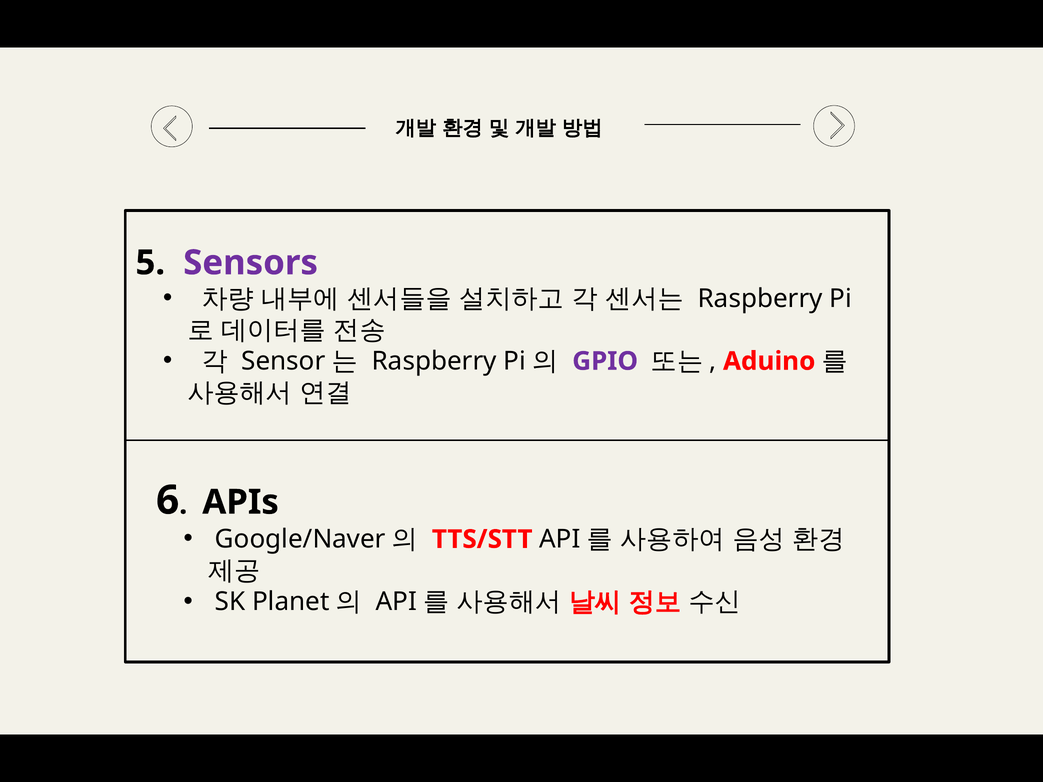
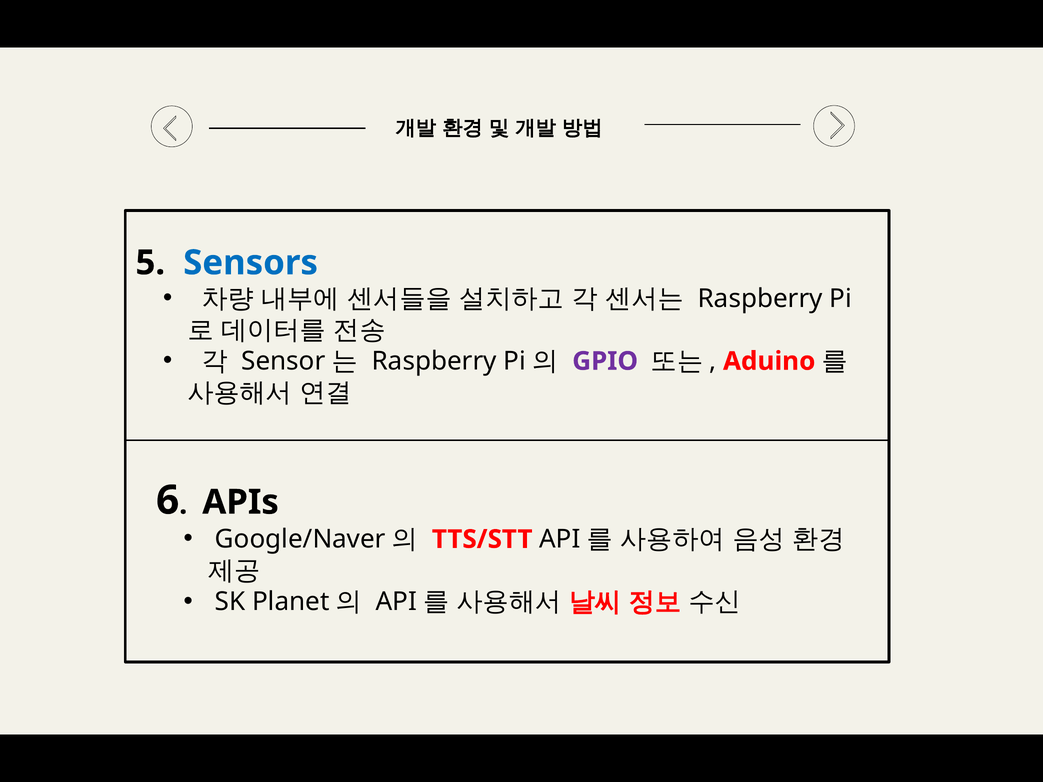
Sensors colour: purple -> blue
